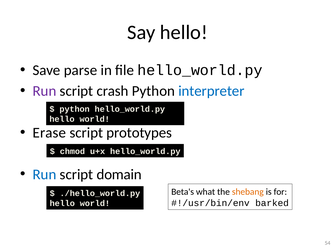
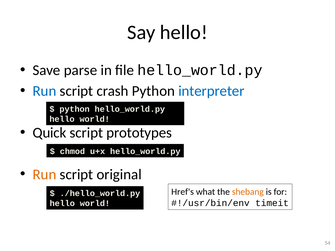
Run at (45, 91) colour: purple -> blue
Erase: Erase -> Quick
Run at (45, 175) colour: blue -> orange
domain: domain -> original
Beta's: Beta's -> Href's
barked: barked -> timeit
